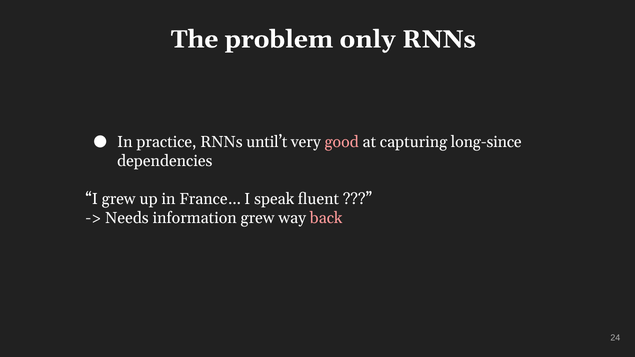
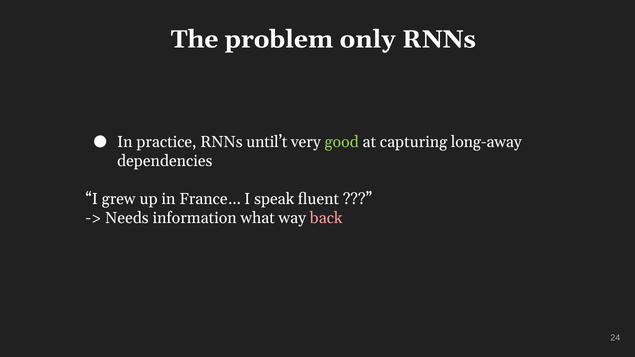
good colour: pink -> light green
long-since: long-since -> long-away
information grew: grew -> what
